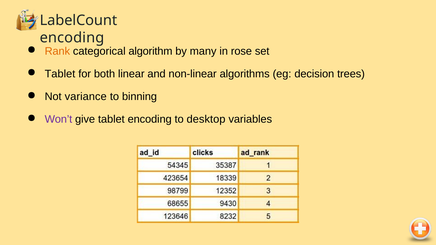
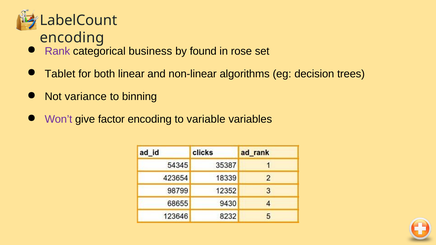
Rank colour: orange -> purple
algorithm: algorithm -> business
many: many -> found
give tablet: tablet -> factor
desktop: desktop -> variable
